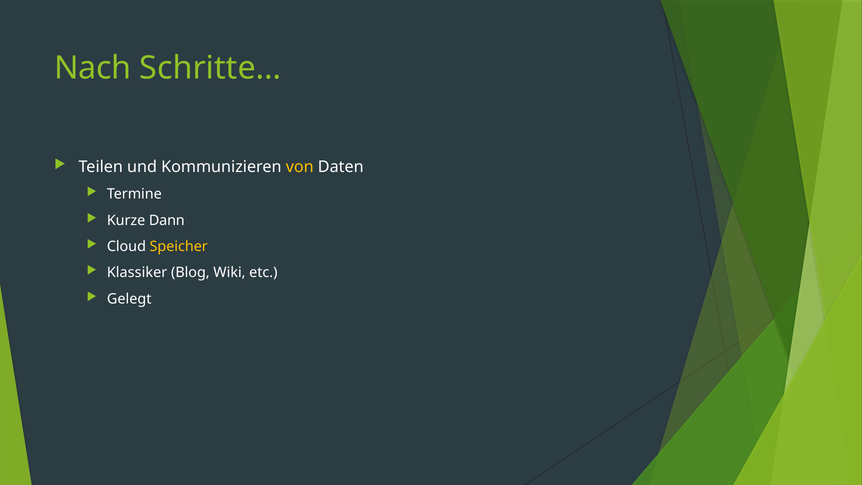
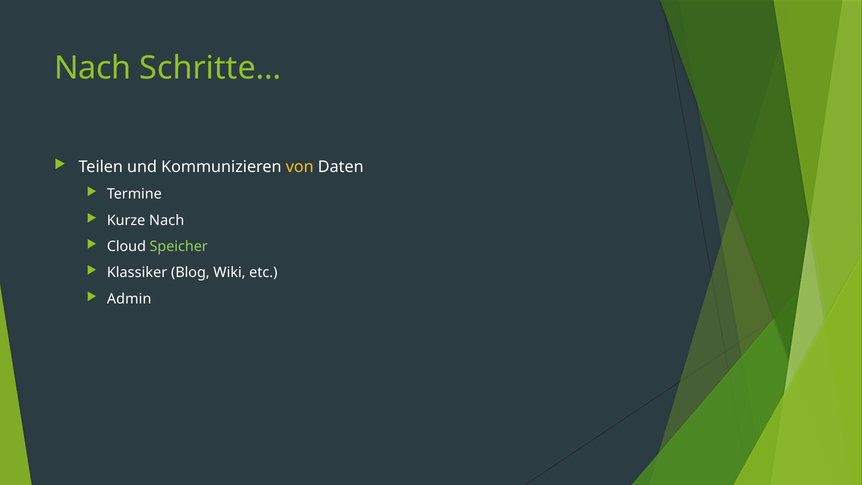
Kurze Dann: Dann -> Nach
Speicher colour: yellow -> light green
Gelegt: Gelegt -> Admin
